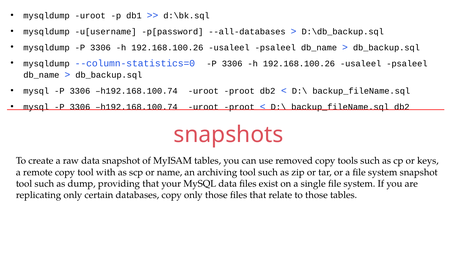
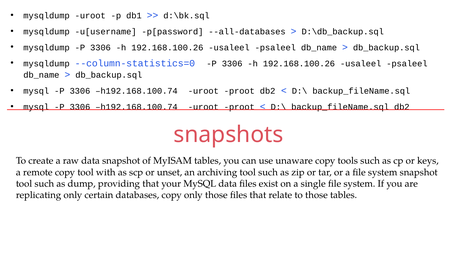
removed: removed -> unaware
name: name -> unset
